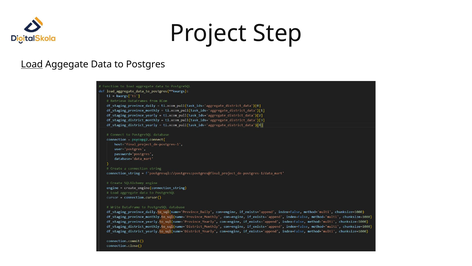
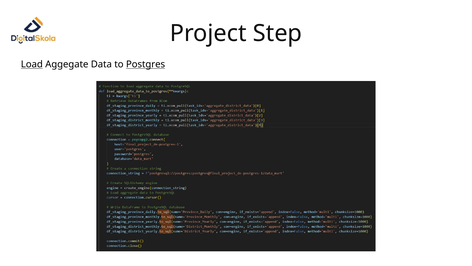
Postgres underline: none -> present
